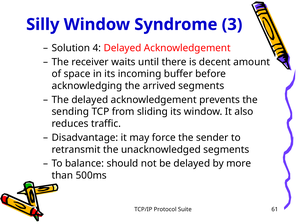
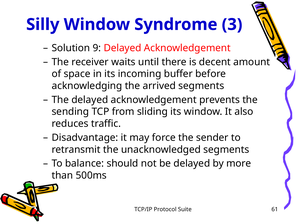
4: 4 -> 9
